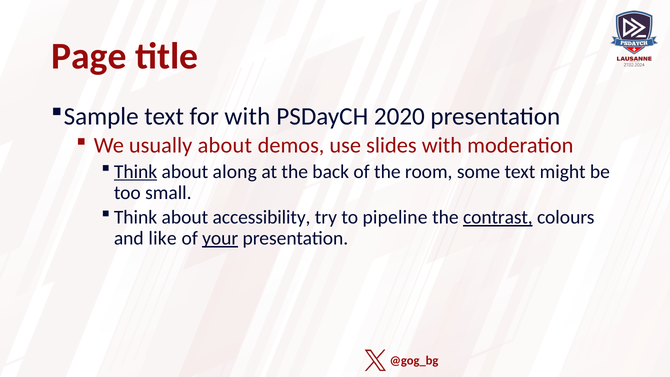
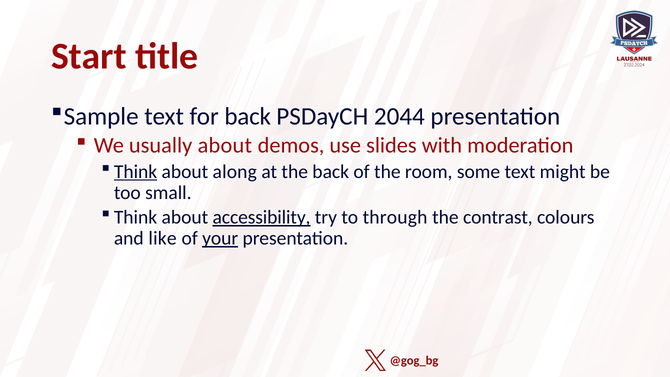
Page: Page -> Start
for with: with -> back
2020: 2020 -> 2044
accessibility underline: none -> present
pipeline: pipeline -> through
contrast underline: present -> none
